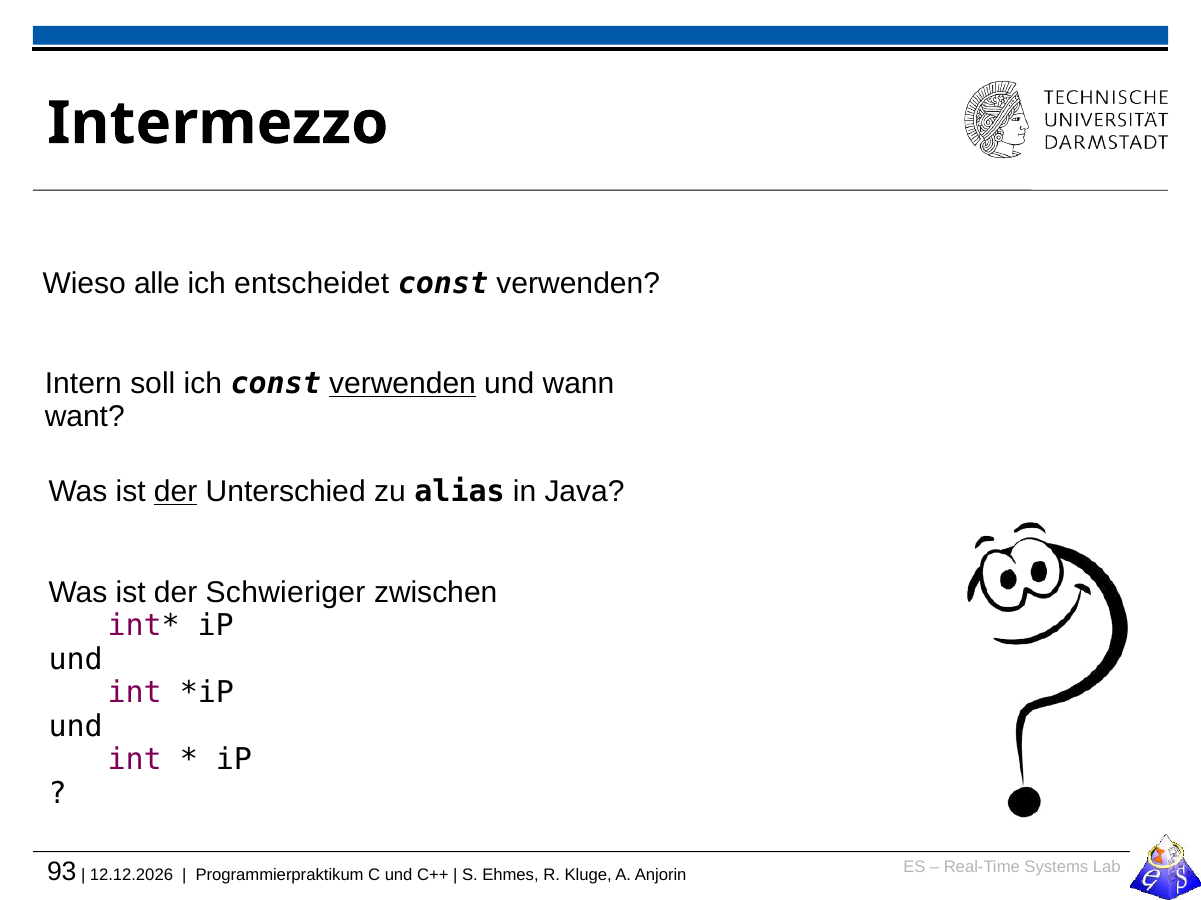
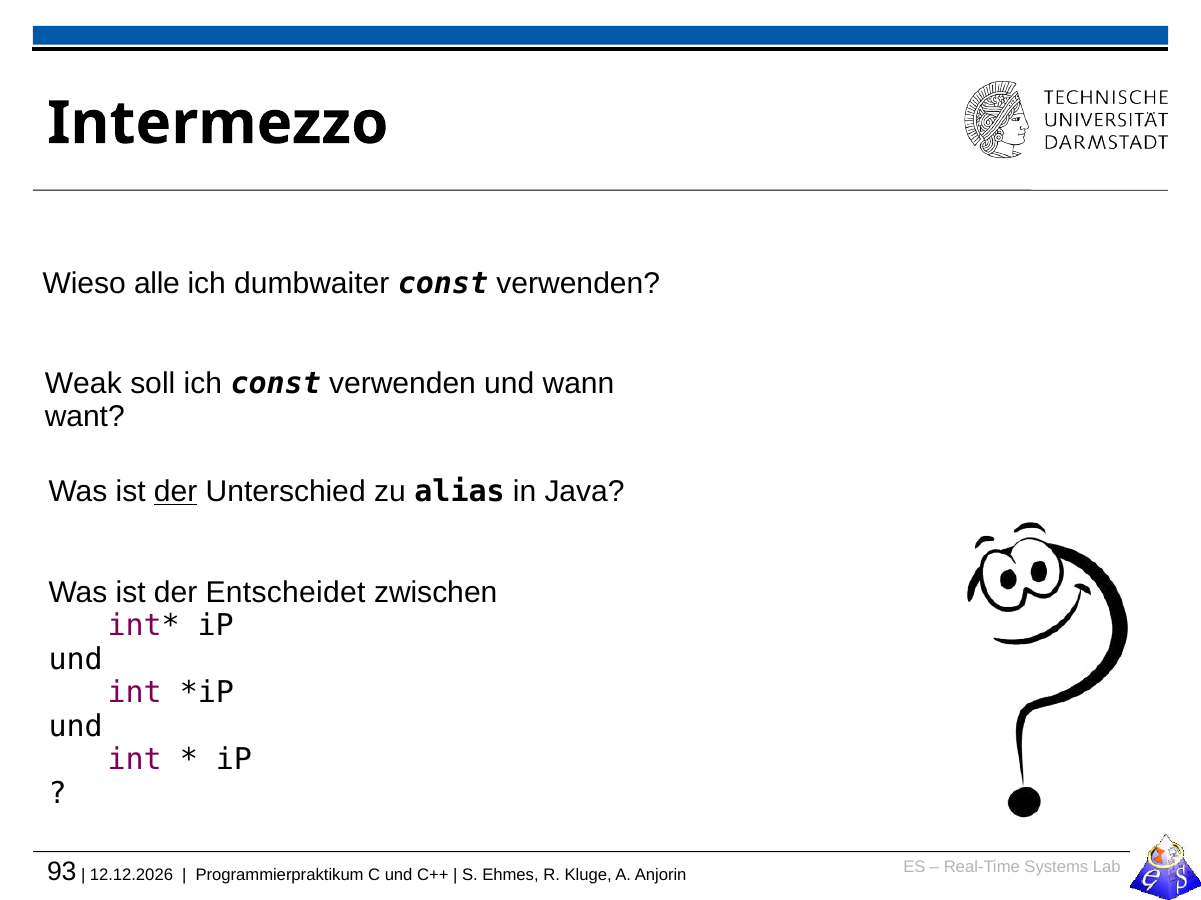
entscheidet: entscheidet -> dumbwaiter
Intern: Intern -> Weak
verwenden at (402, 384) underline: present -> none
Schwieriger: Schwieriger -> Entscheidet
